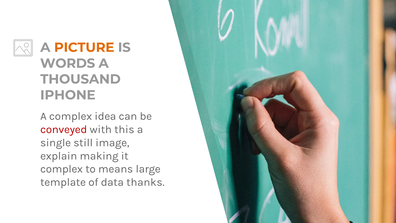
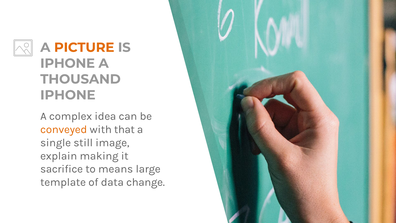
WORDS at (68, 63): WORDS -> IPHONE
conveyed colour: red -> orange
this: this -> that
complex at (62, 169): complex -> sacrifice
thanks: thanks -> change
